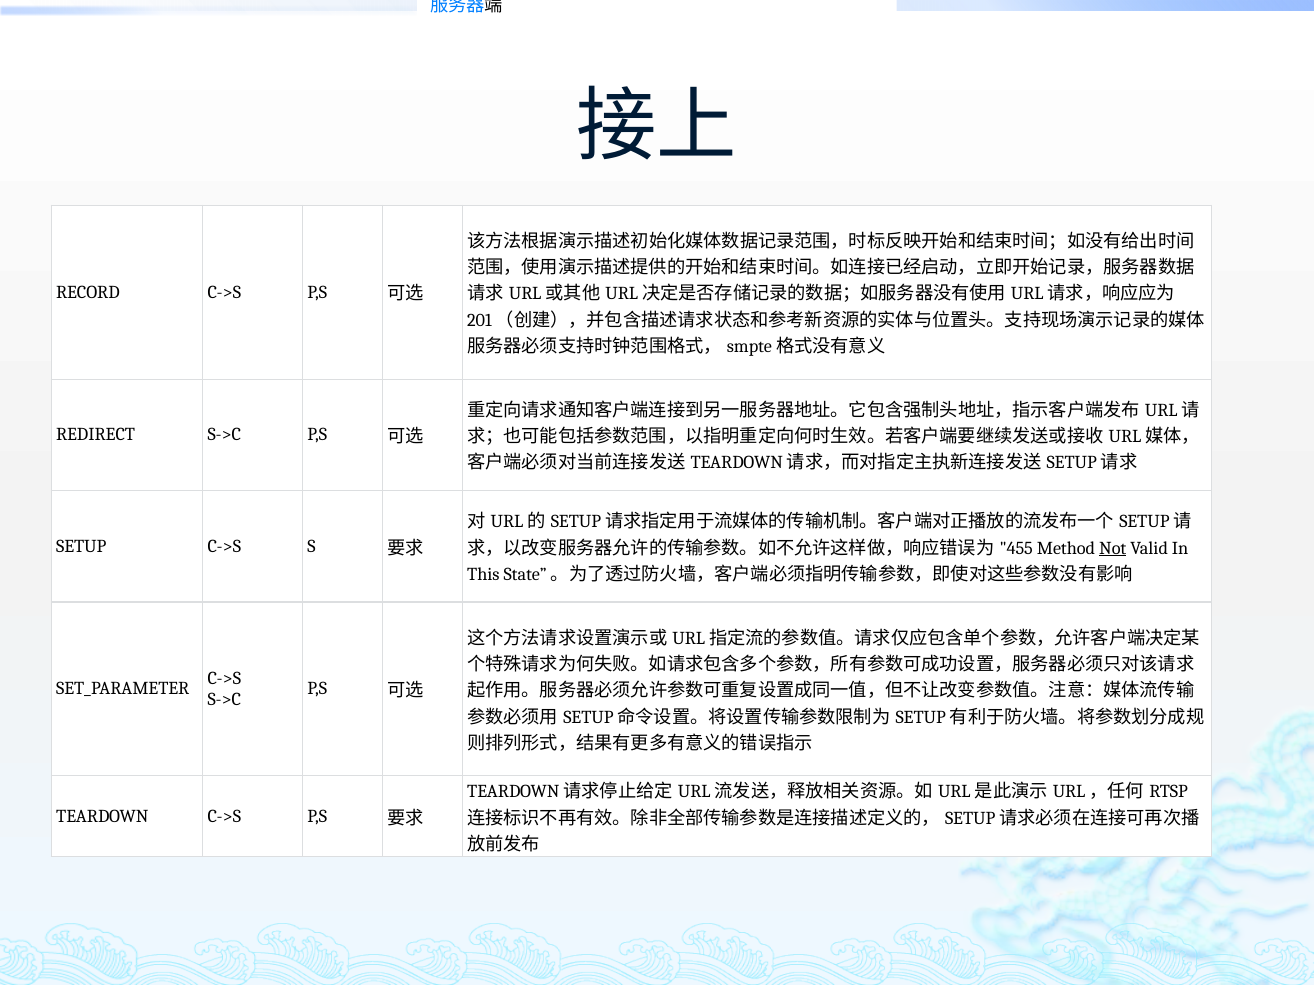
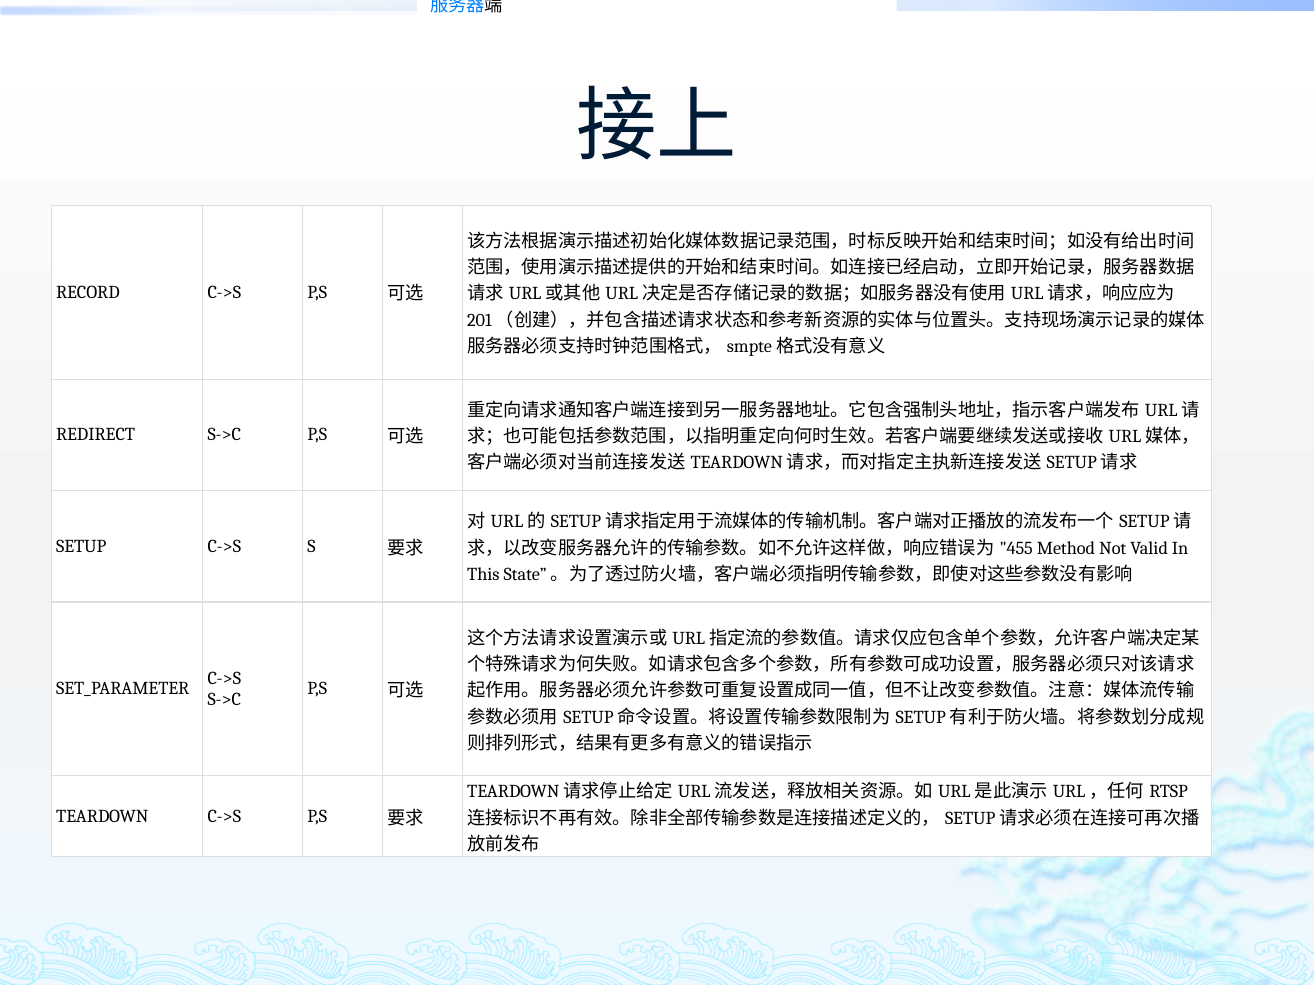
Not underline: present -> none
